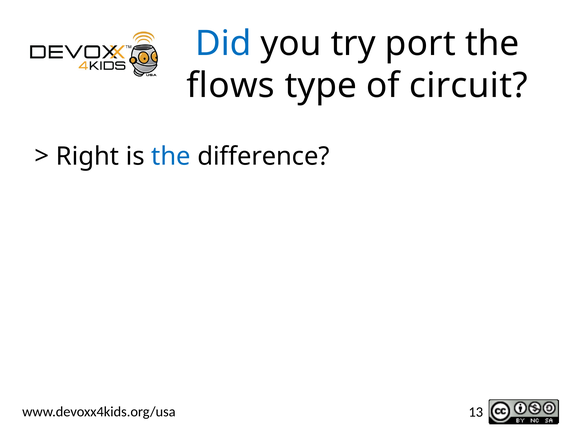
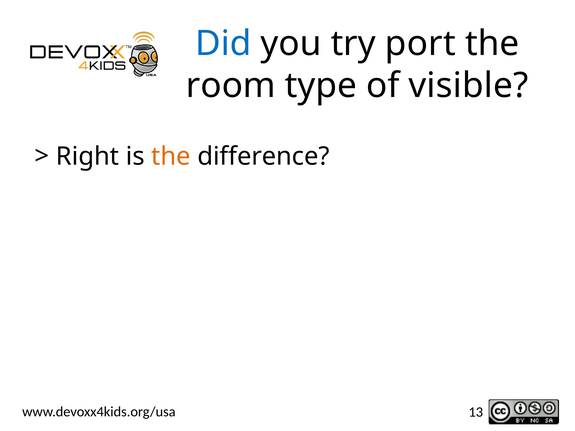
flows: flows -> room
circuit: circuit -> visible
the at (171, 156) colour: blue -> orange
